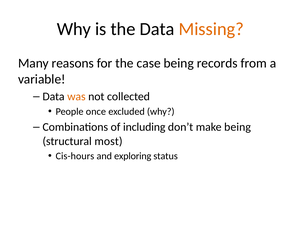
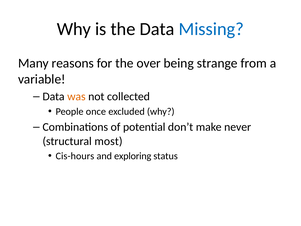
Missing colour: orange -> blue
case: case -> over
records: records -> strange
including: including -> potential
make being: being -> never
